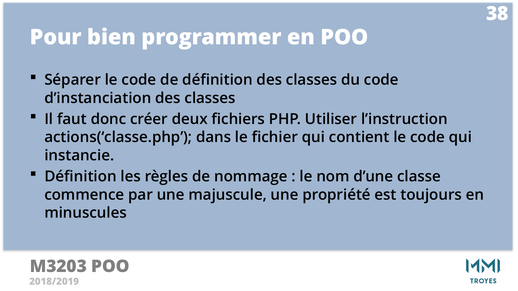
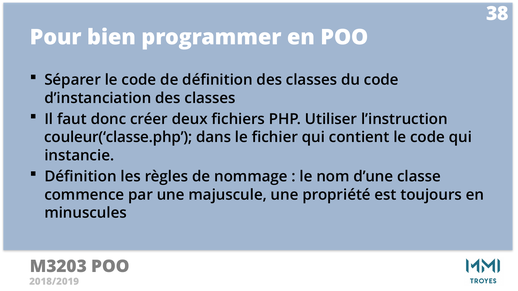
actions(‘classe.php: actions(‘classe.php -> couleur(‘classe.php
